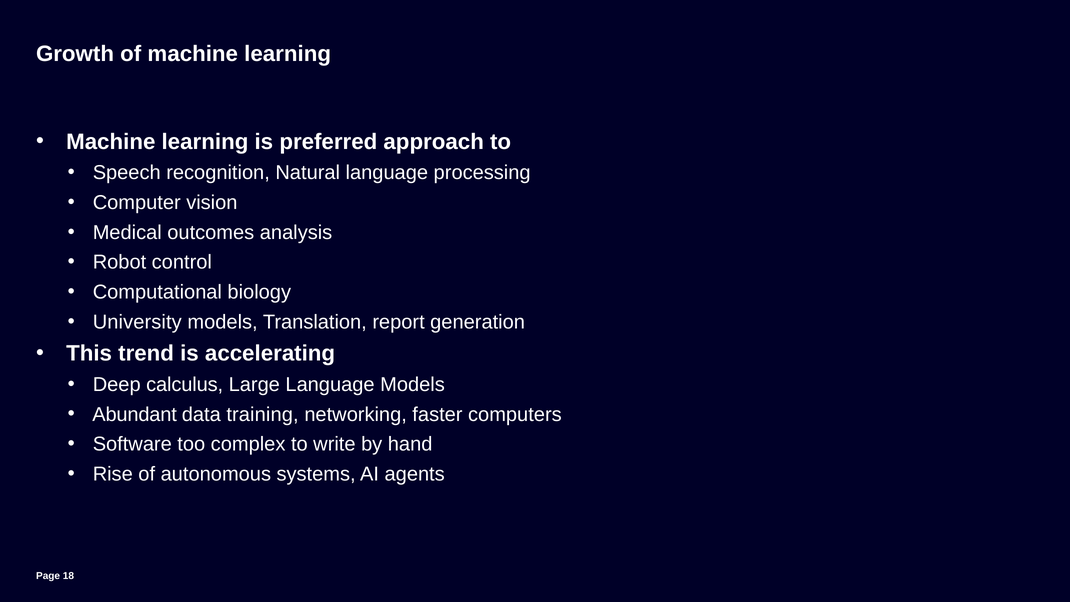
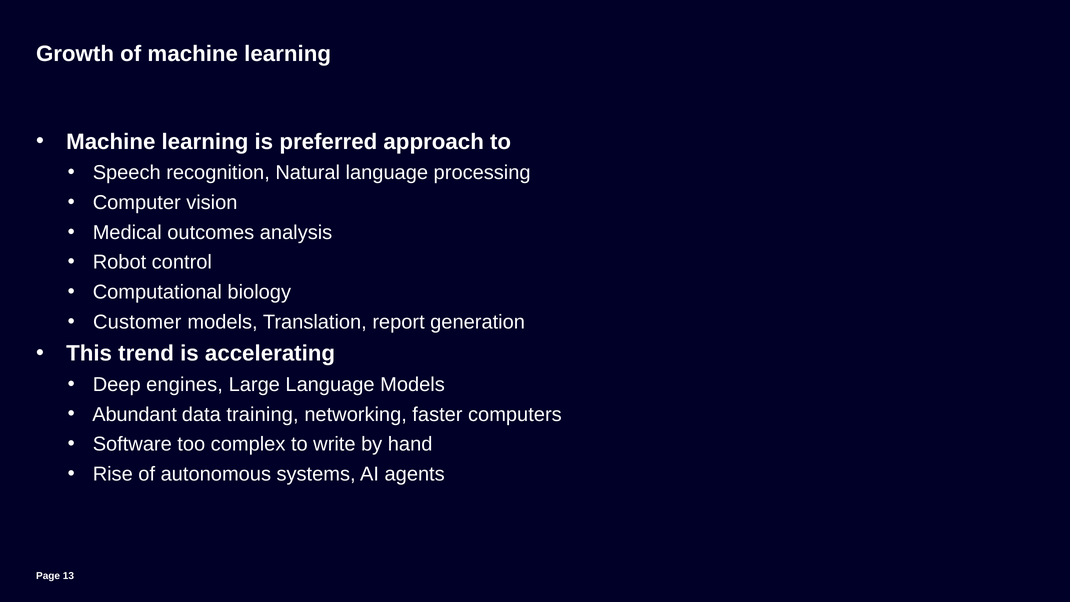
University: University -> Customer
calculus: calculus -> engines
18: 18 -> 13
